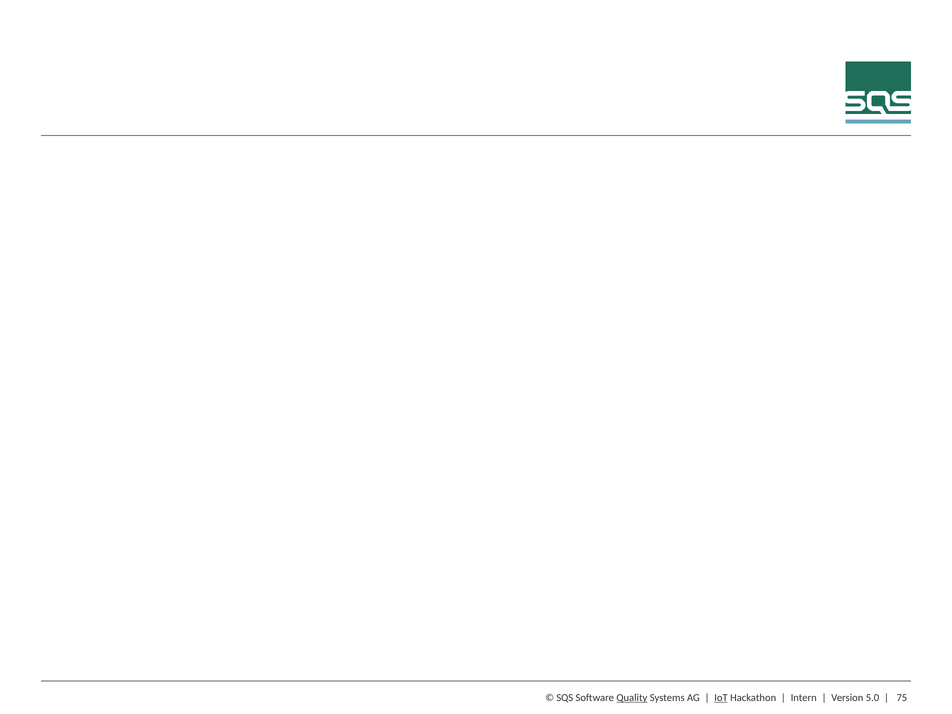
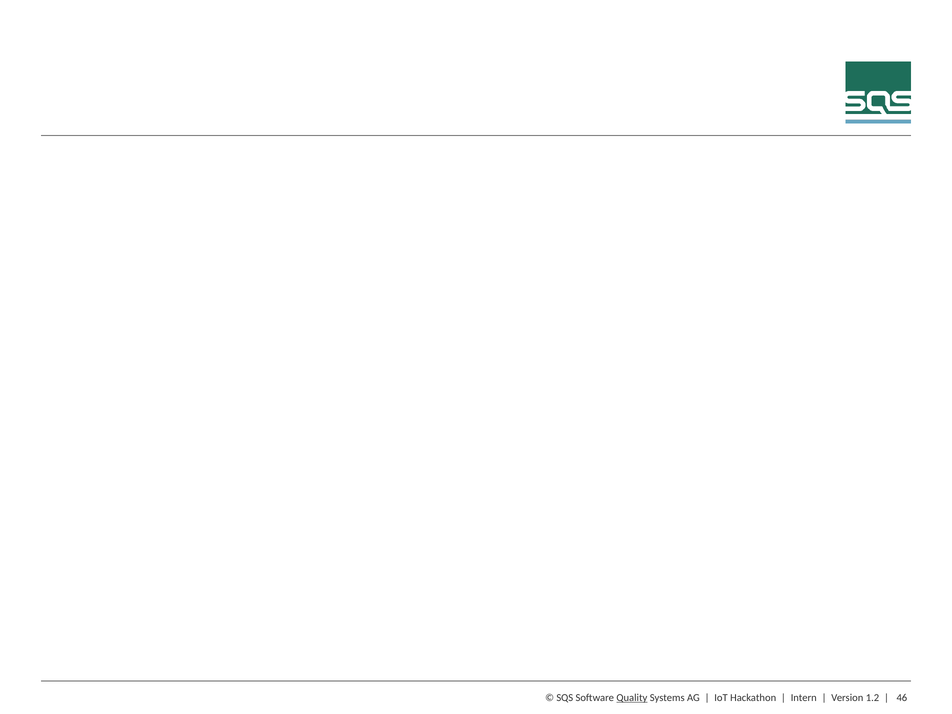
IoT underline: present -> none
5.0: 5.0 -> 1.2
75: 75 -> 46
